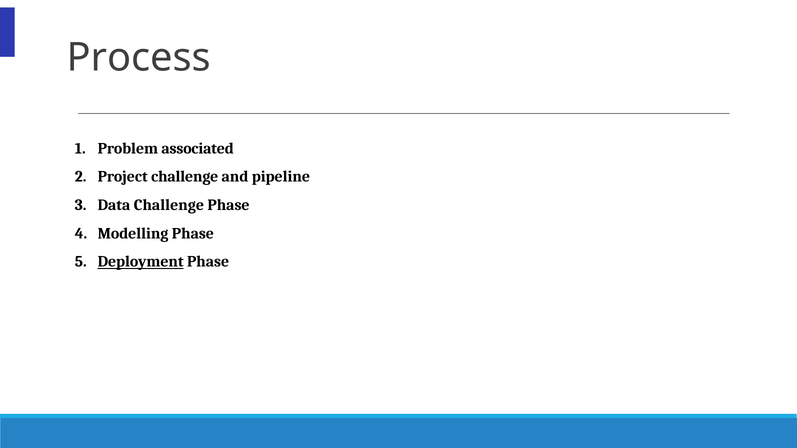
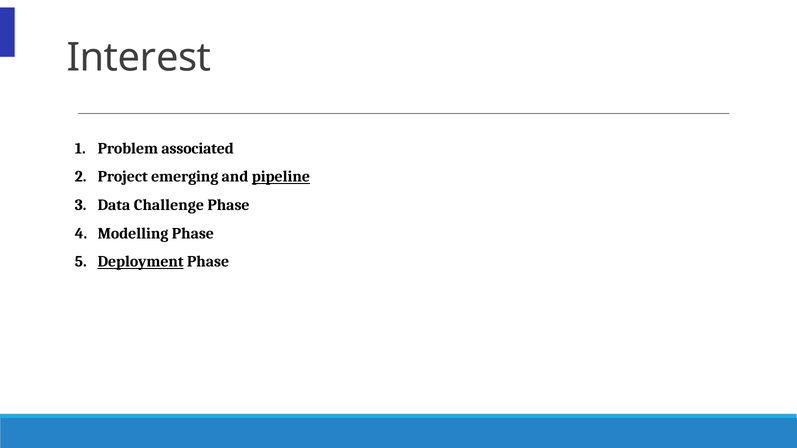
Process: Process -> Interest
Project challenge: challenge -> emerging
pipeline underline: none -> present
